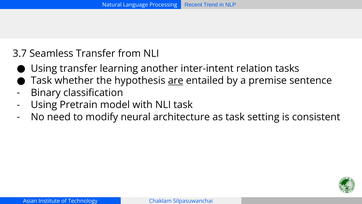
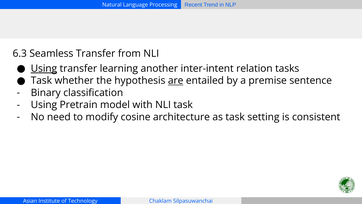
3.7: 3.7 -> 6.3
Using at (44, 68) underline: none -> present
neural: neural -> cosine
